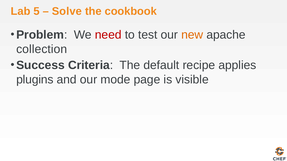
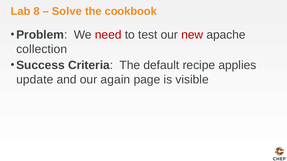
5: 5 -> 8
new colour: orange -> red
plugins: plugins -> update
mode: mode -> again
